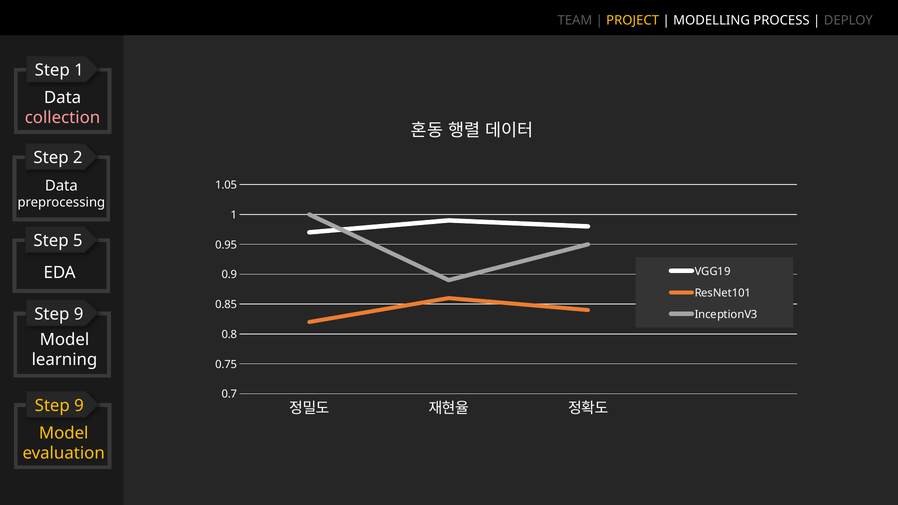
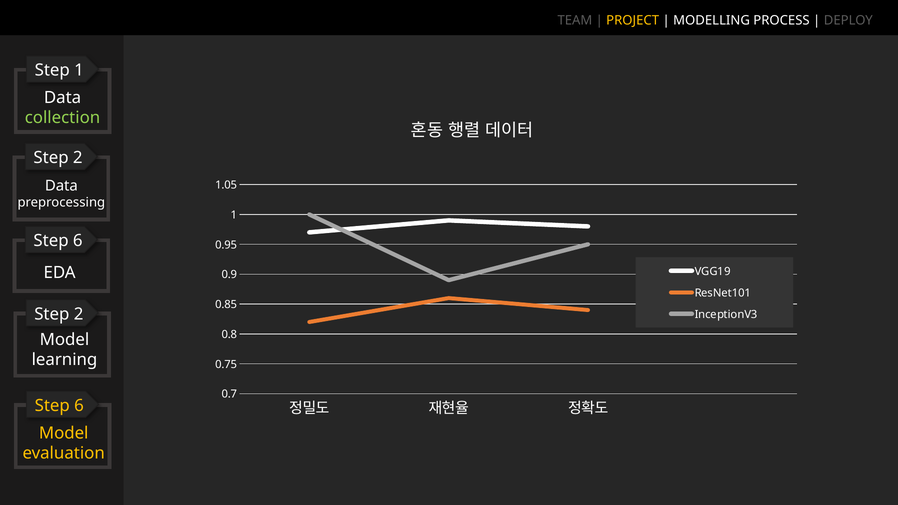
collection colour: pink -> light green
5 at (78, 241): 5 -> 6
9 at (79, 314): 9 -> 2
9 at (79, 406): 9 -> 6
